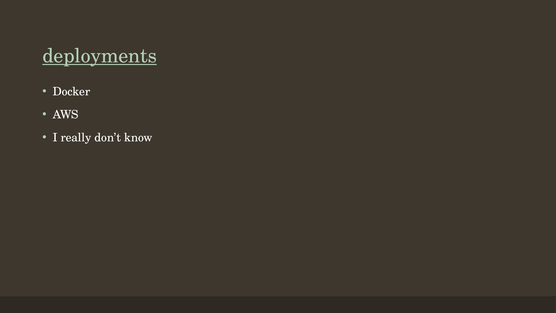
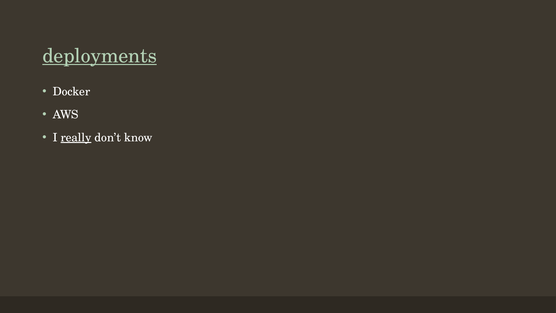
really underline: none -> present
